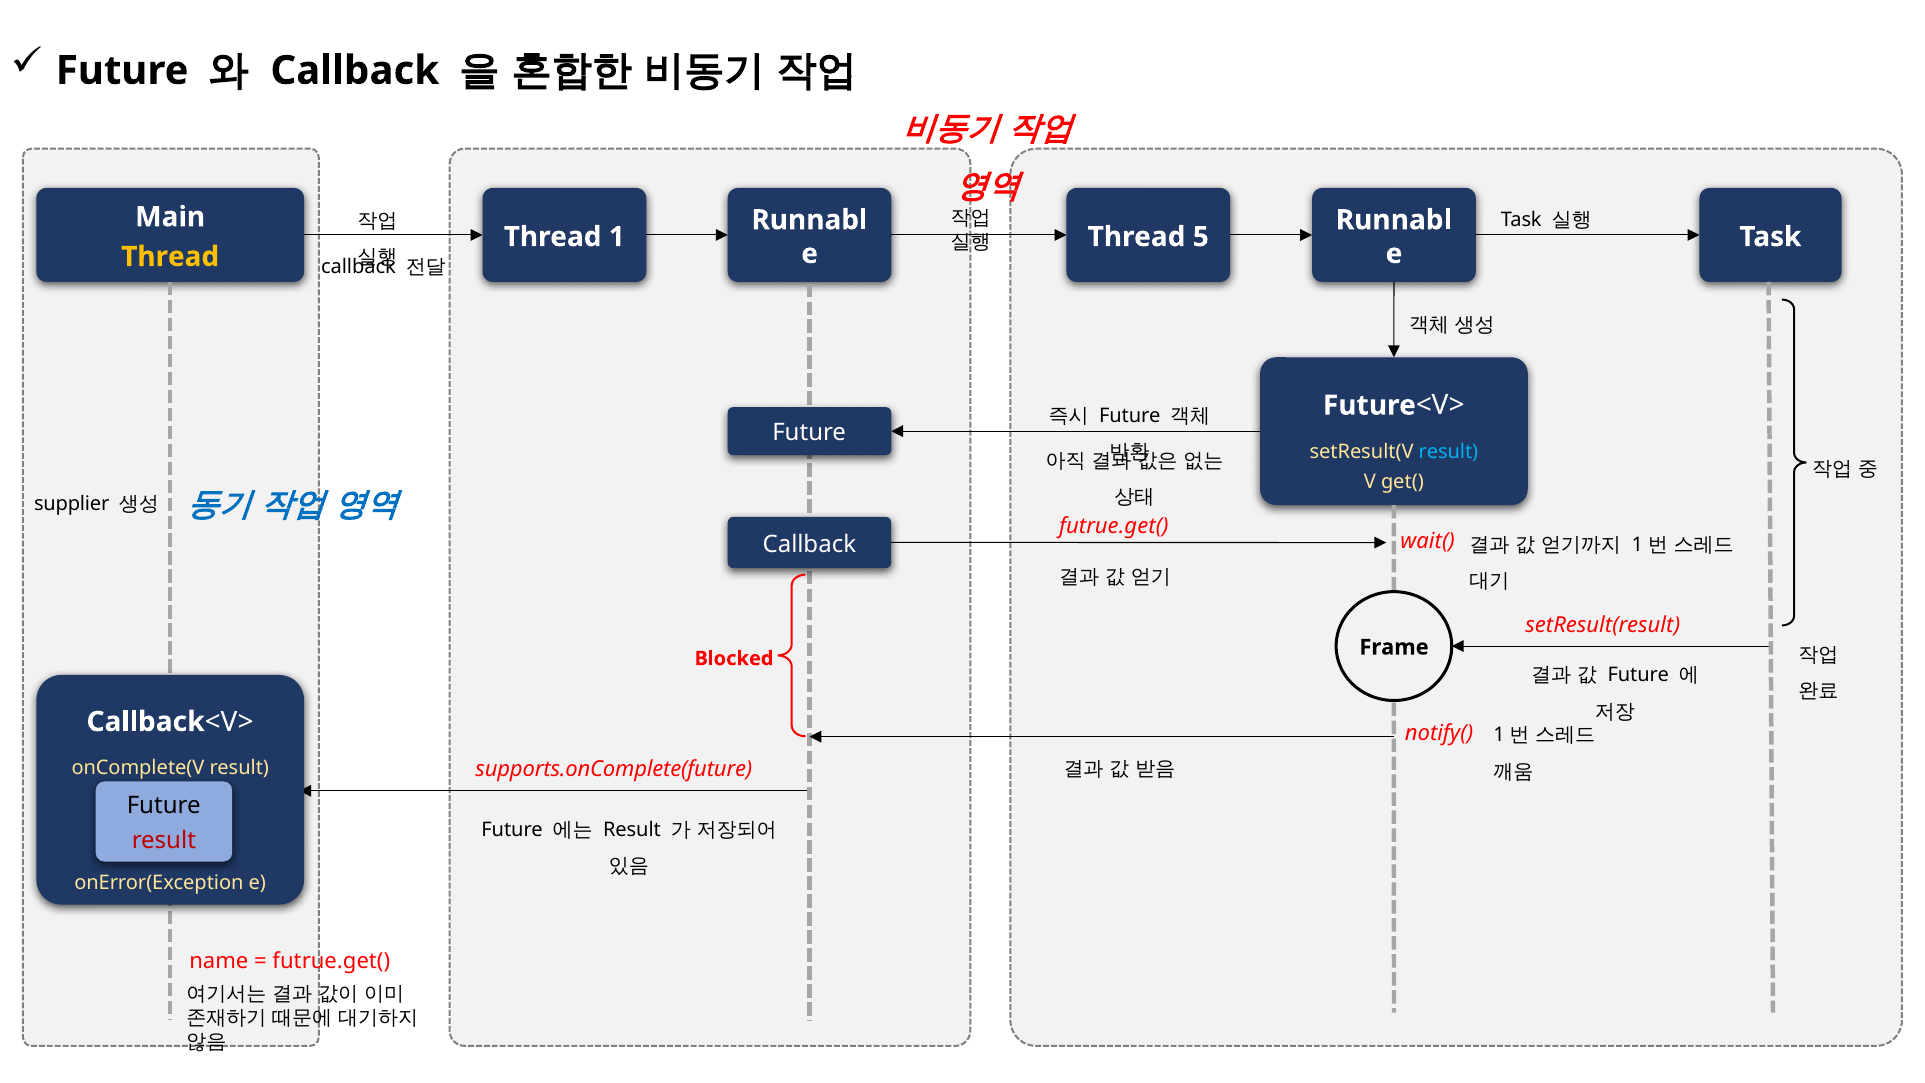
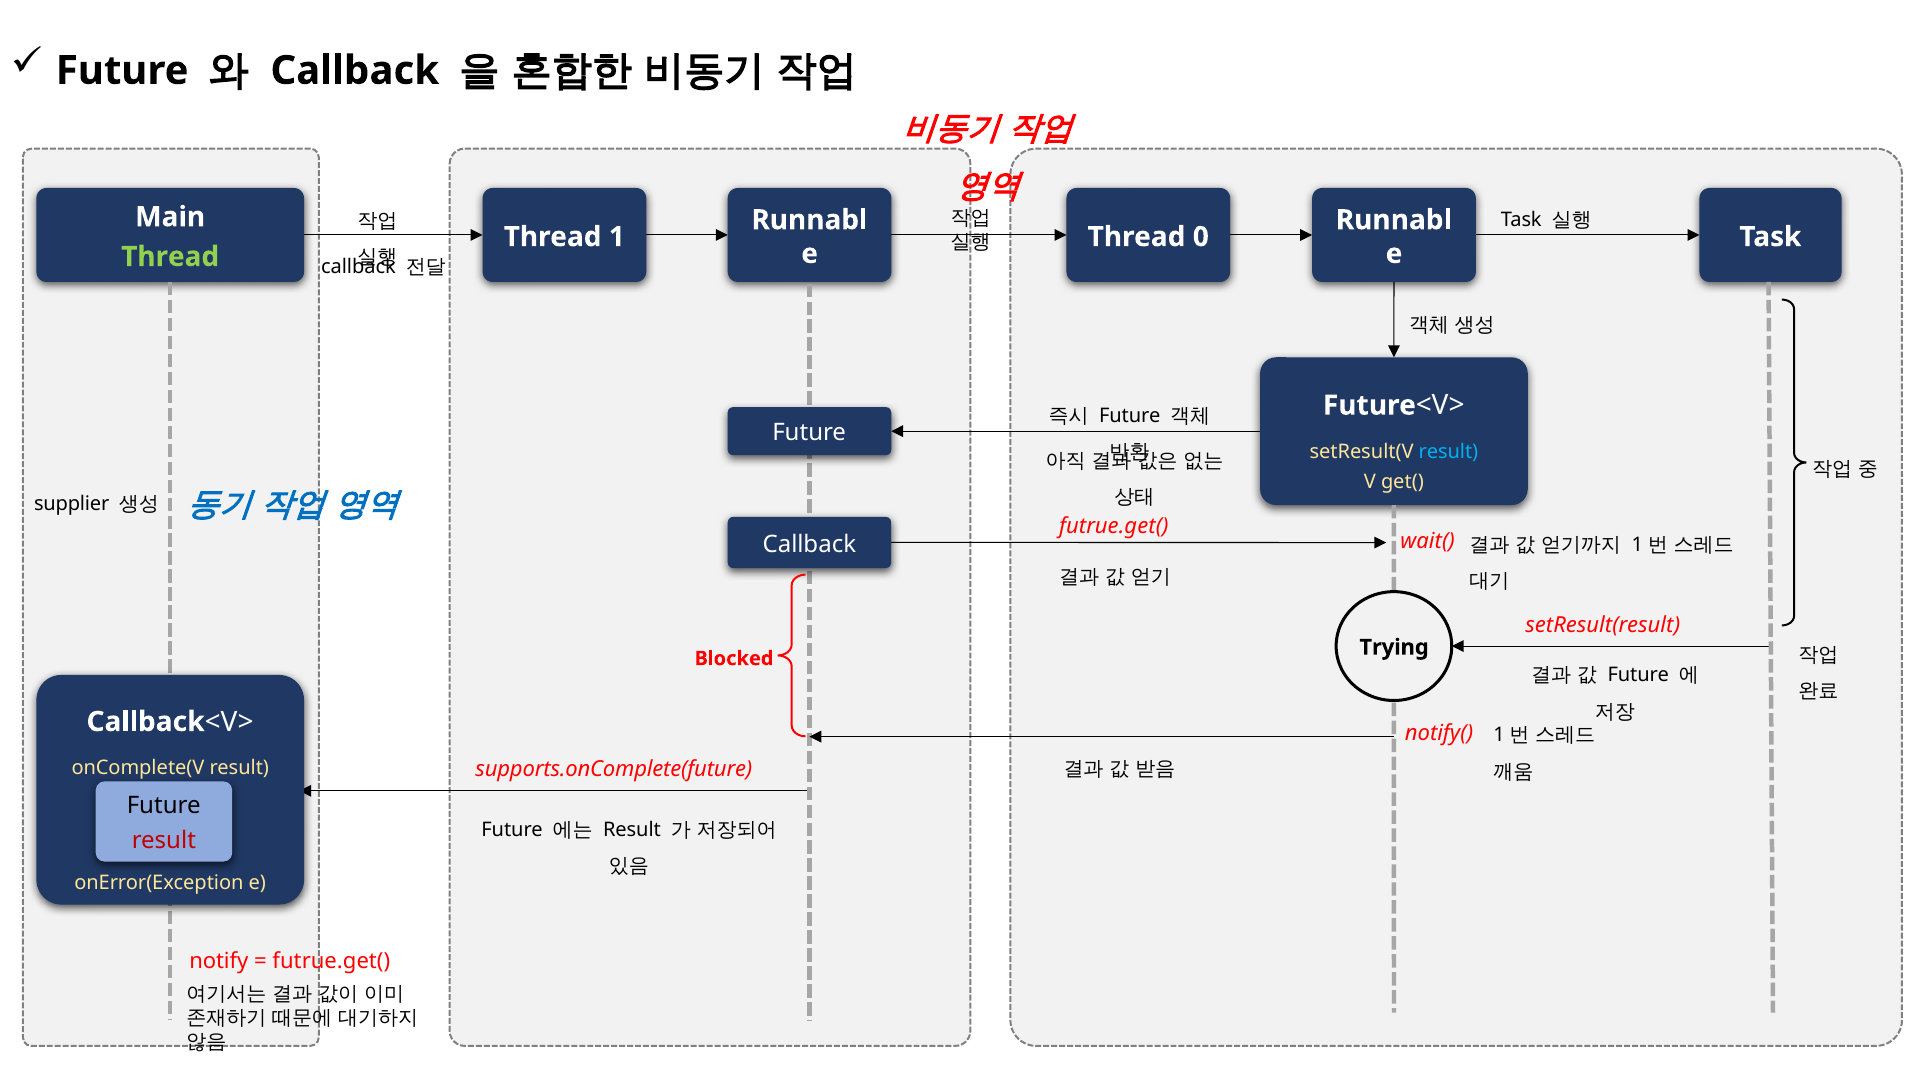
5: 5 -> 0
Thread at (170, 257) colour: yellow -> light green
Frame: Frame -> Trying
name: name -> notify
